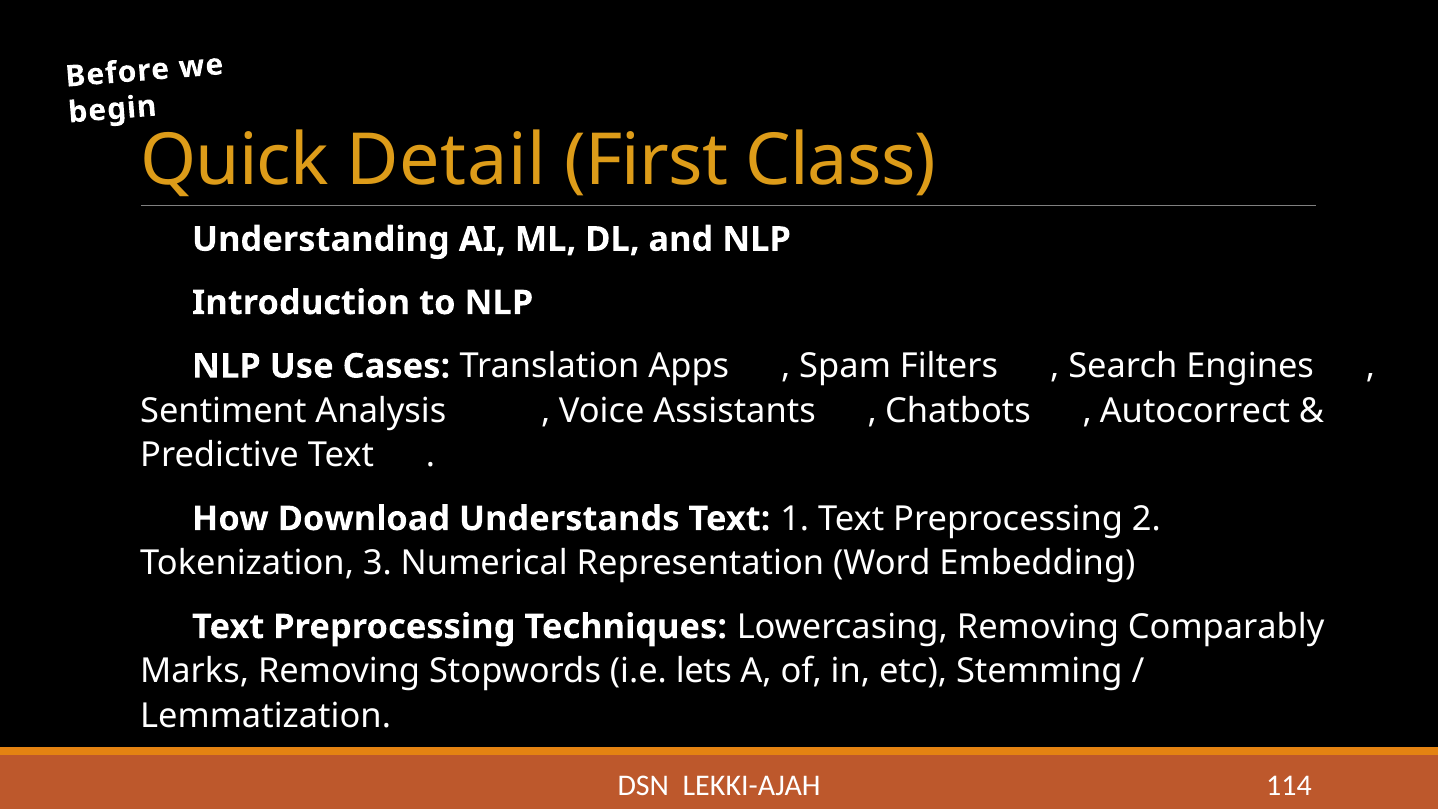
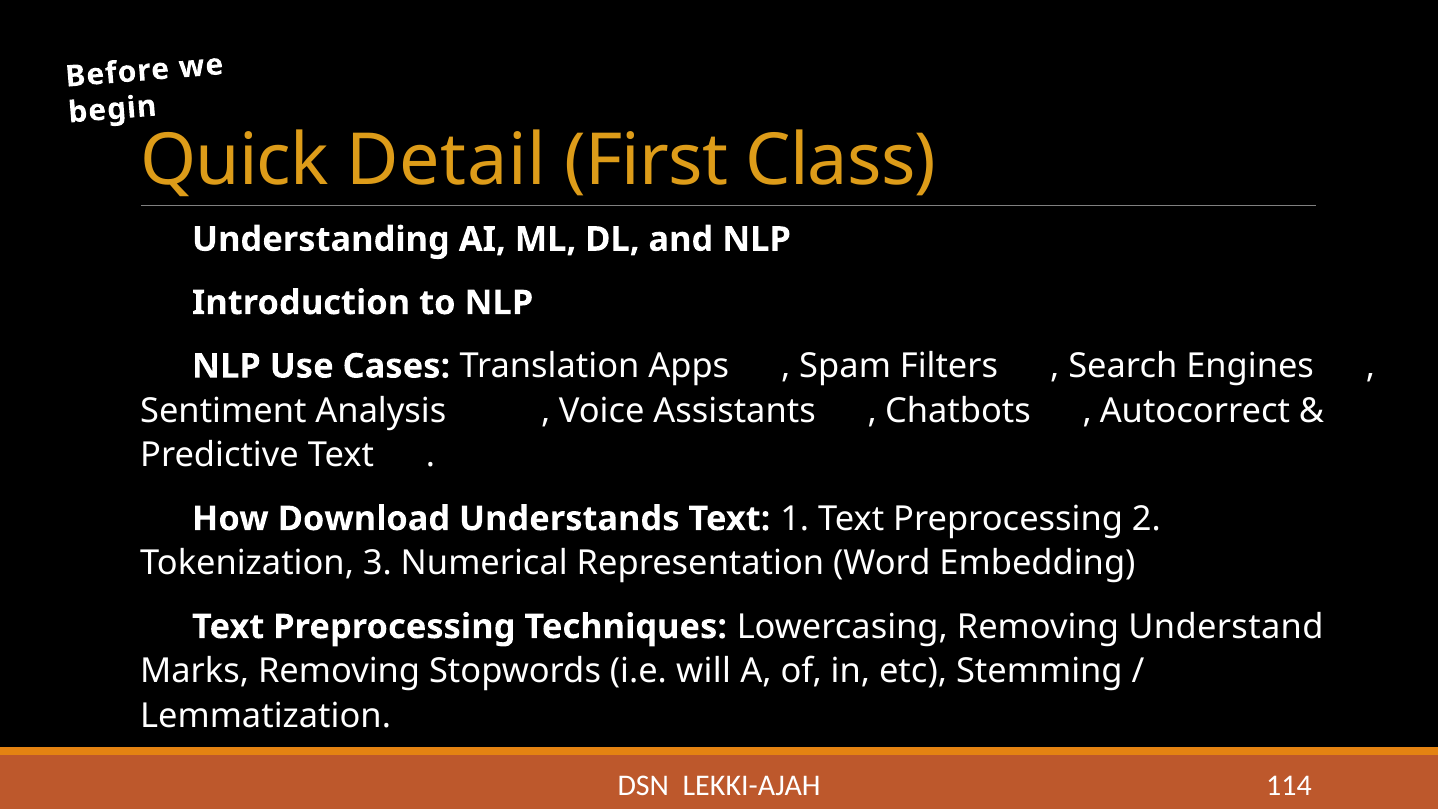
Comparably: Comparably -> Understand
lets: lets -> will
